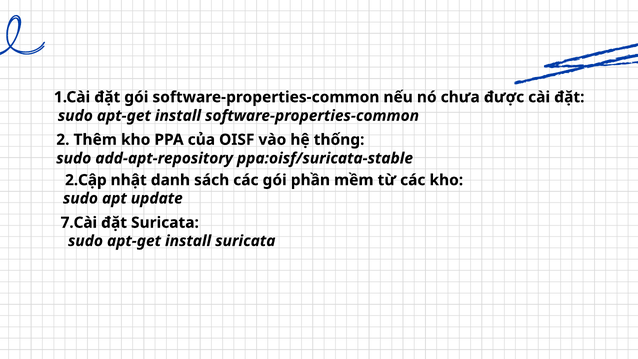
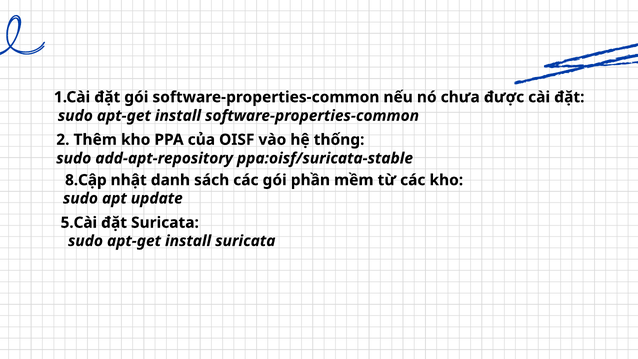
2.Cập: 2.Cập -> 8.Cập
7.Cài: 7.Cài -> 5.Cài
